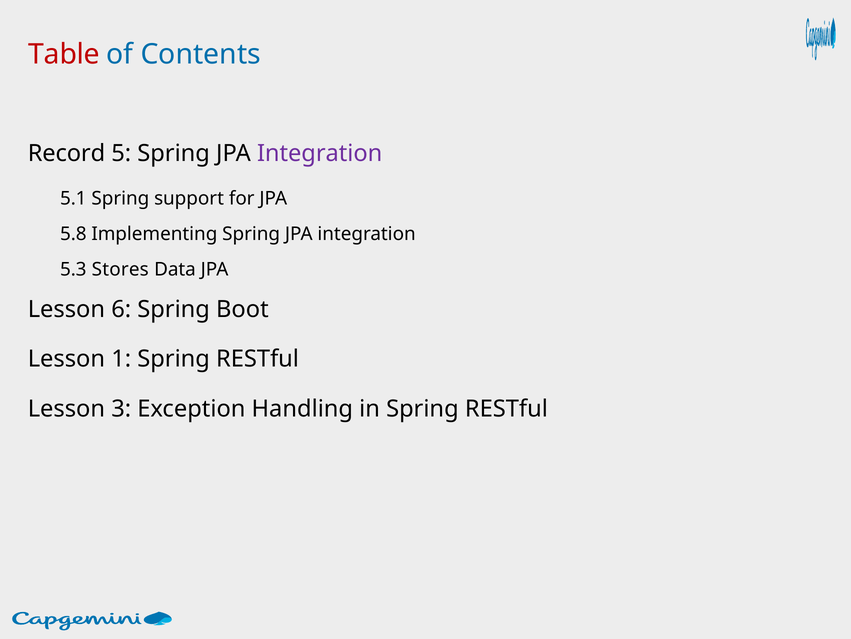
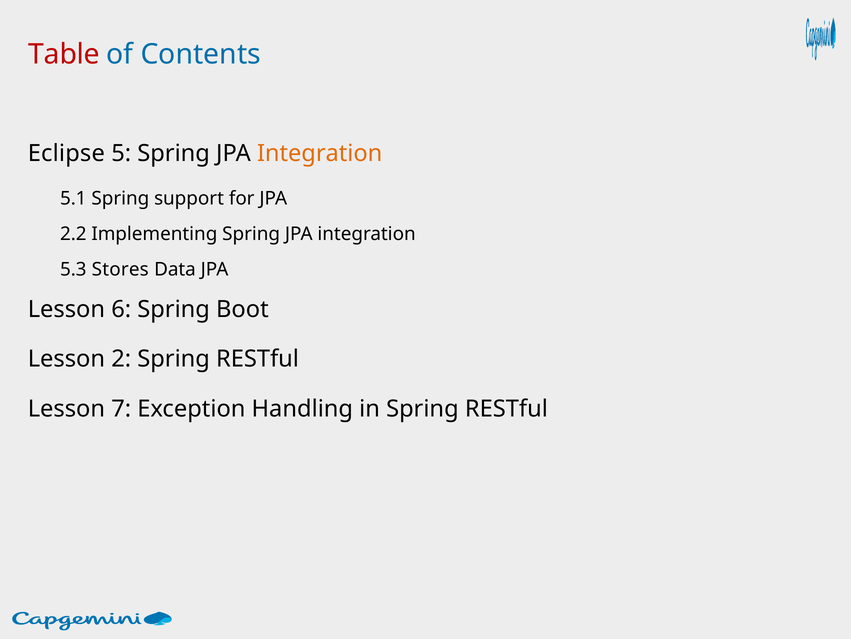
Record: Record -> Eclipse
Integration at (320, 153) colour: purple -> orange
5.8: 5.8 -> 2.2
1: 1 -> 2
3: 3 -> 7
